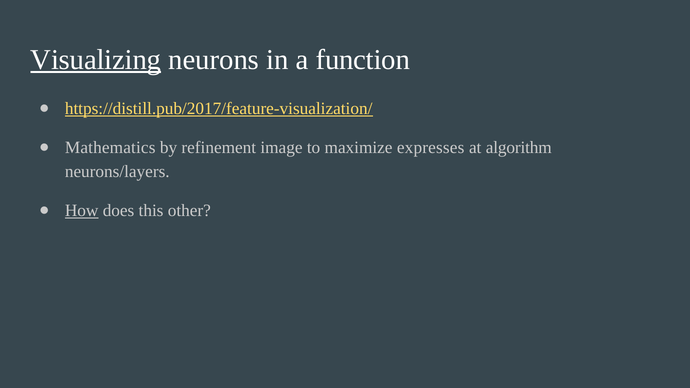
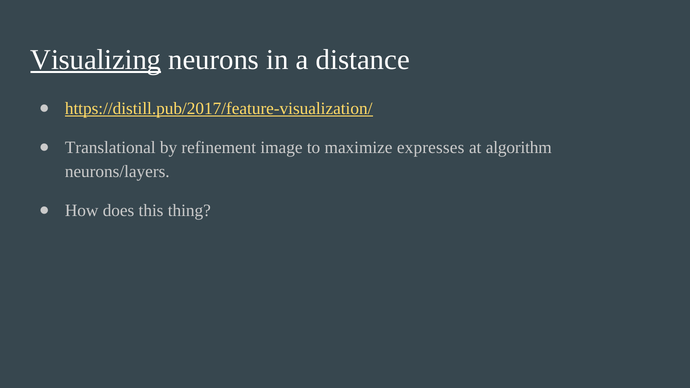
function: function -> distance
Mathematics: Mathematics -> Translational
How underline: present -> none
other: other -> thing
